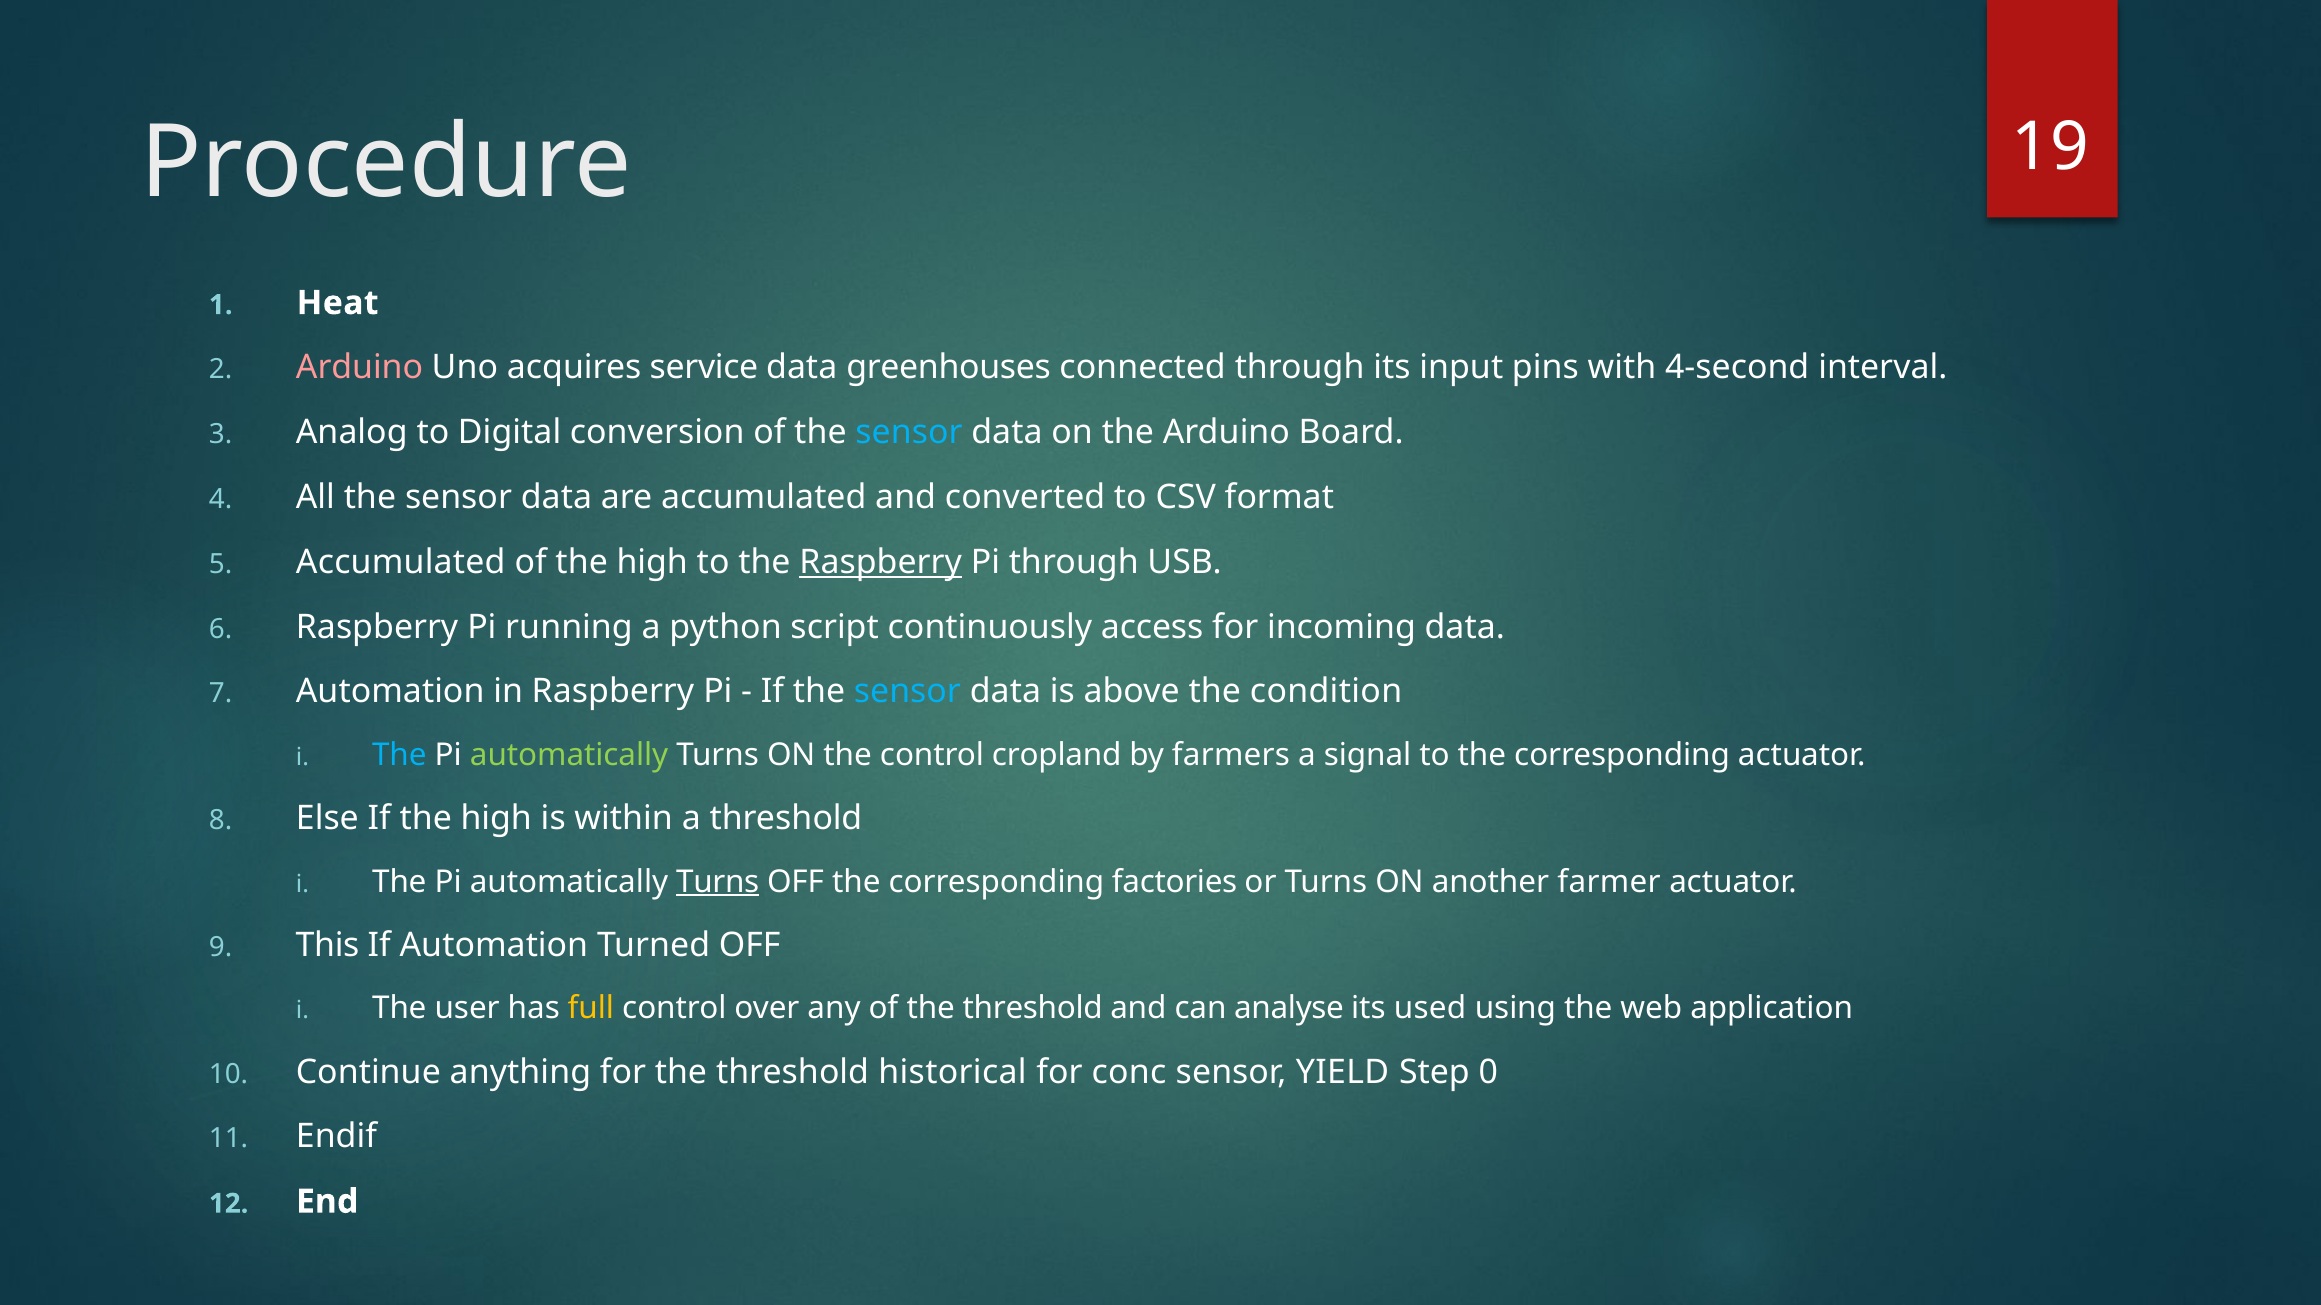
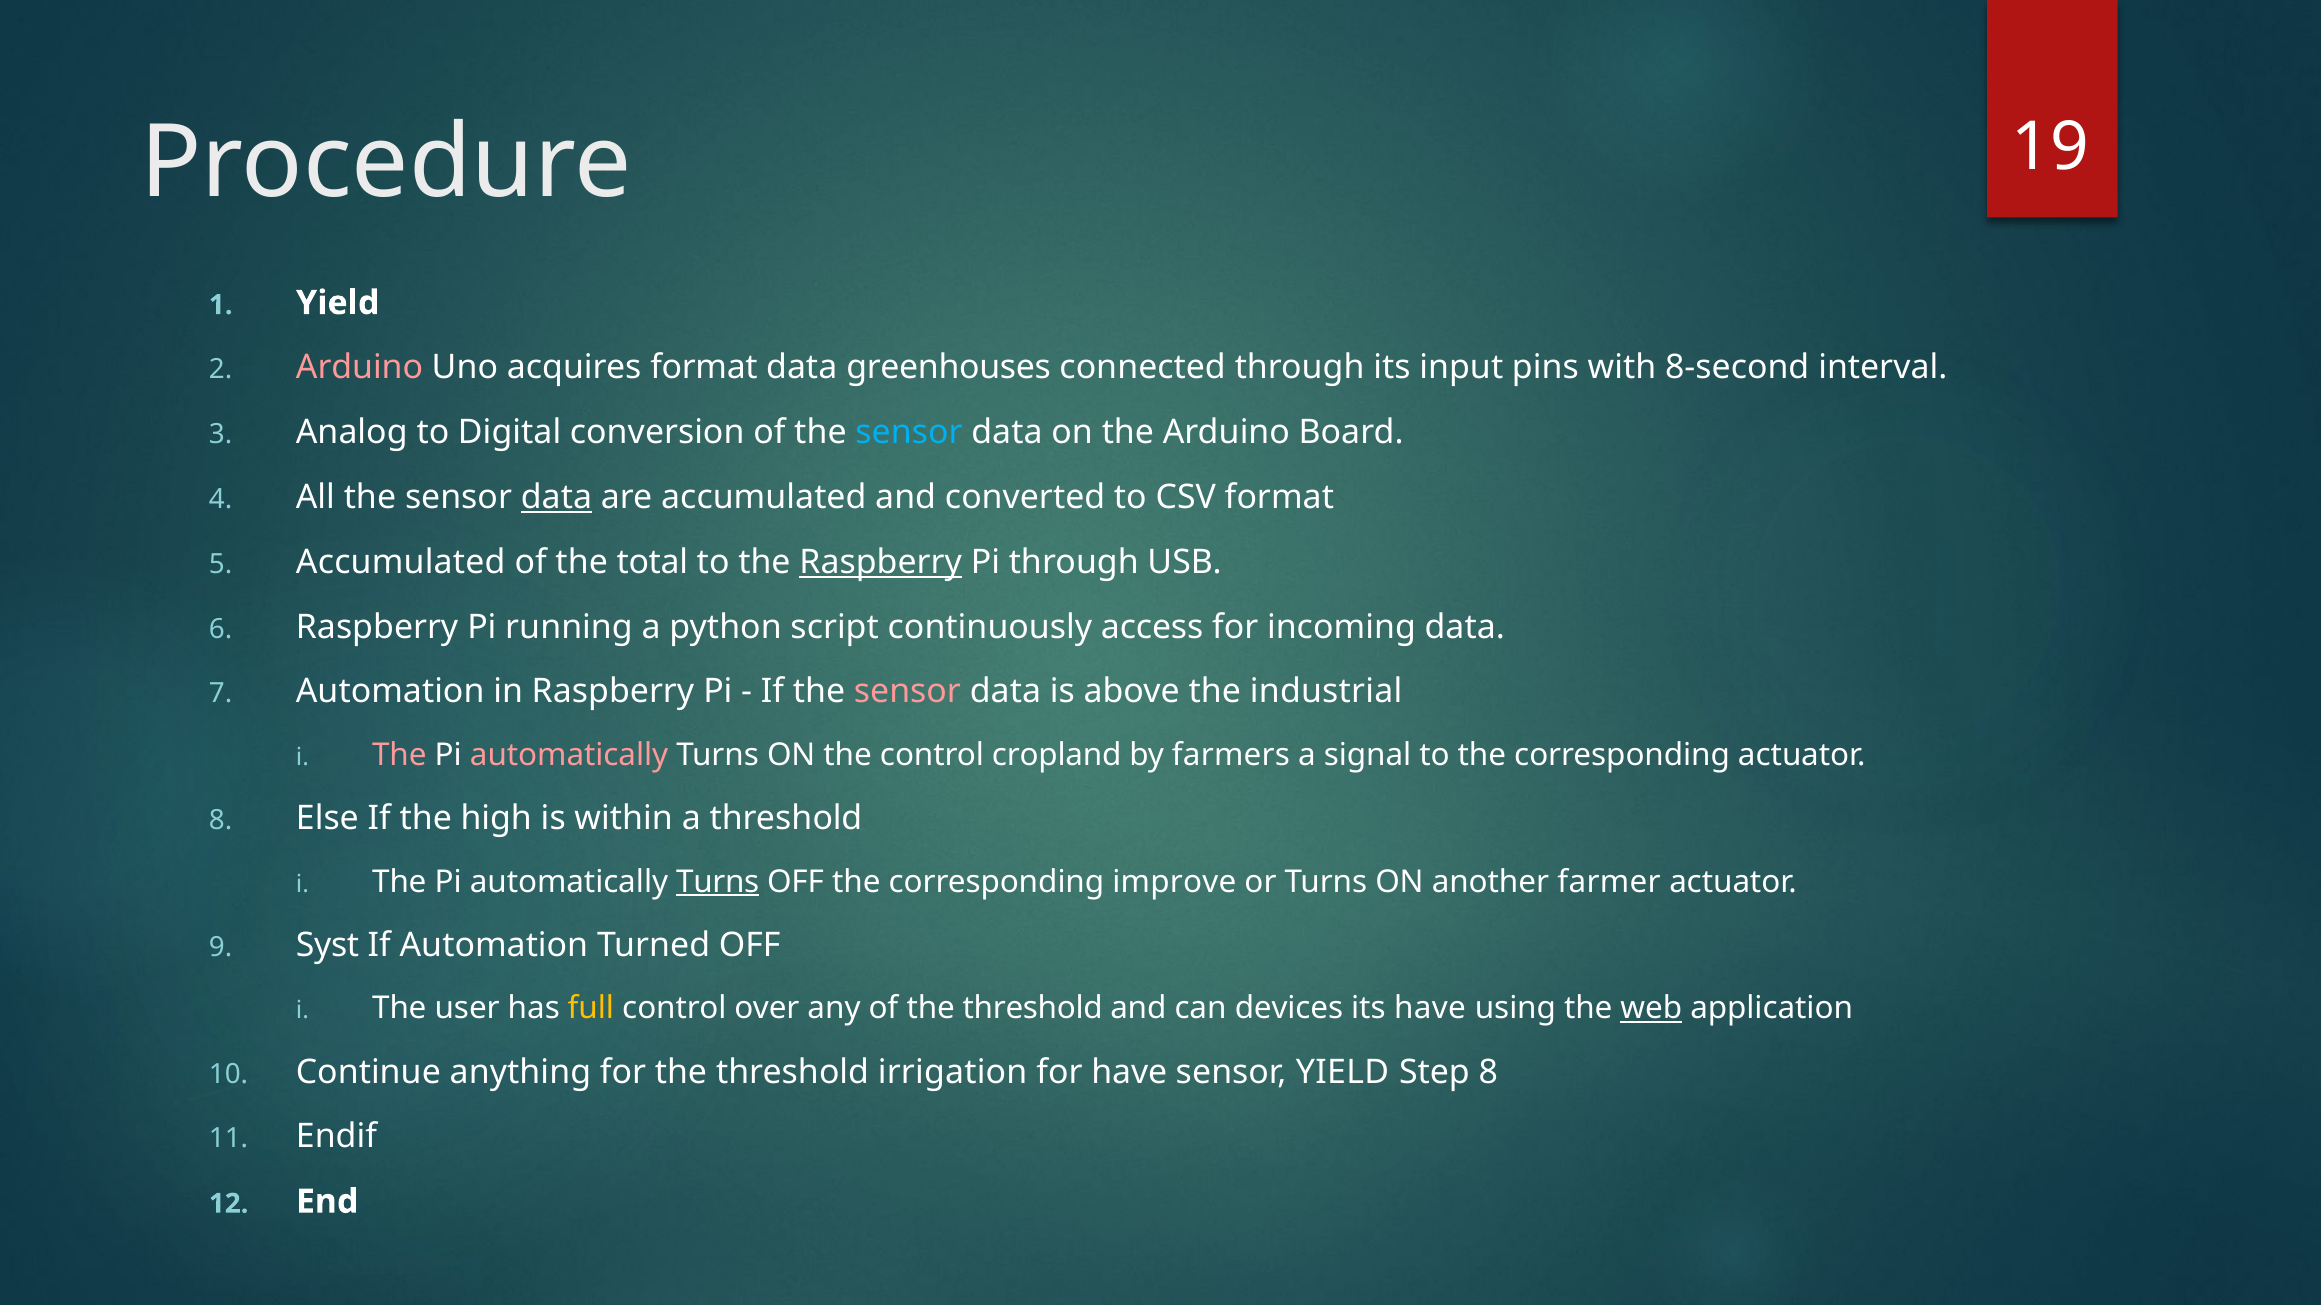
Heat at (338, 303): Heat -> Yield
acquires service: service -> format
4-second: 4-second -> 8-second
data at (556, 498) underline: none -> present
of the high: high -> total
sensor at (907, 692) colour: light blue -> pink
condition: condition -> industrial
The at (399, 755) colour: light blue -> pink
automatically at (569, 755) colour: light green -> pink
factories: factories -> improve
This: This -> Syst
analyse: analyse -> devices
its used: used -> have
web underline: none -> present
historical: historical -> irrigation
for conc: conc -> have
Step 0: 0 -> 8
